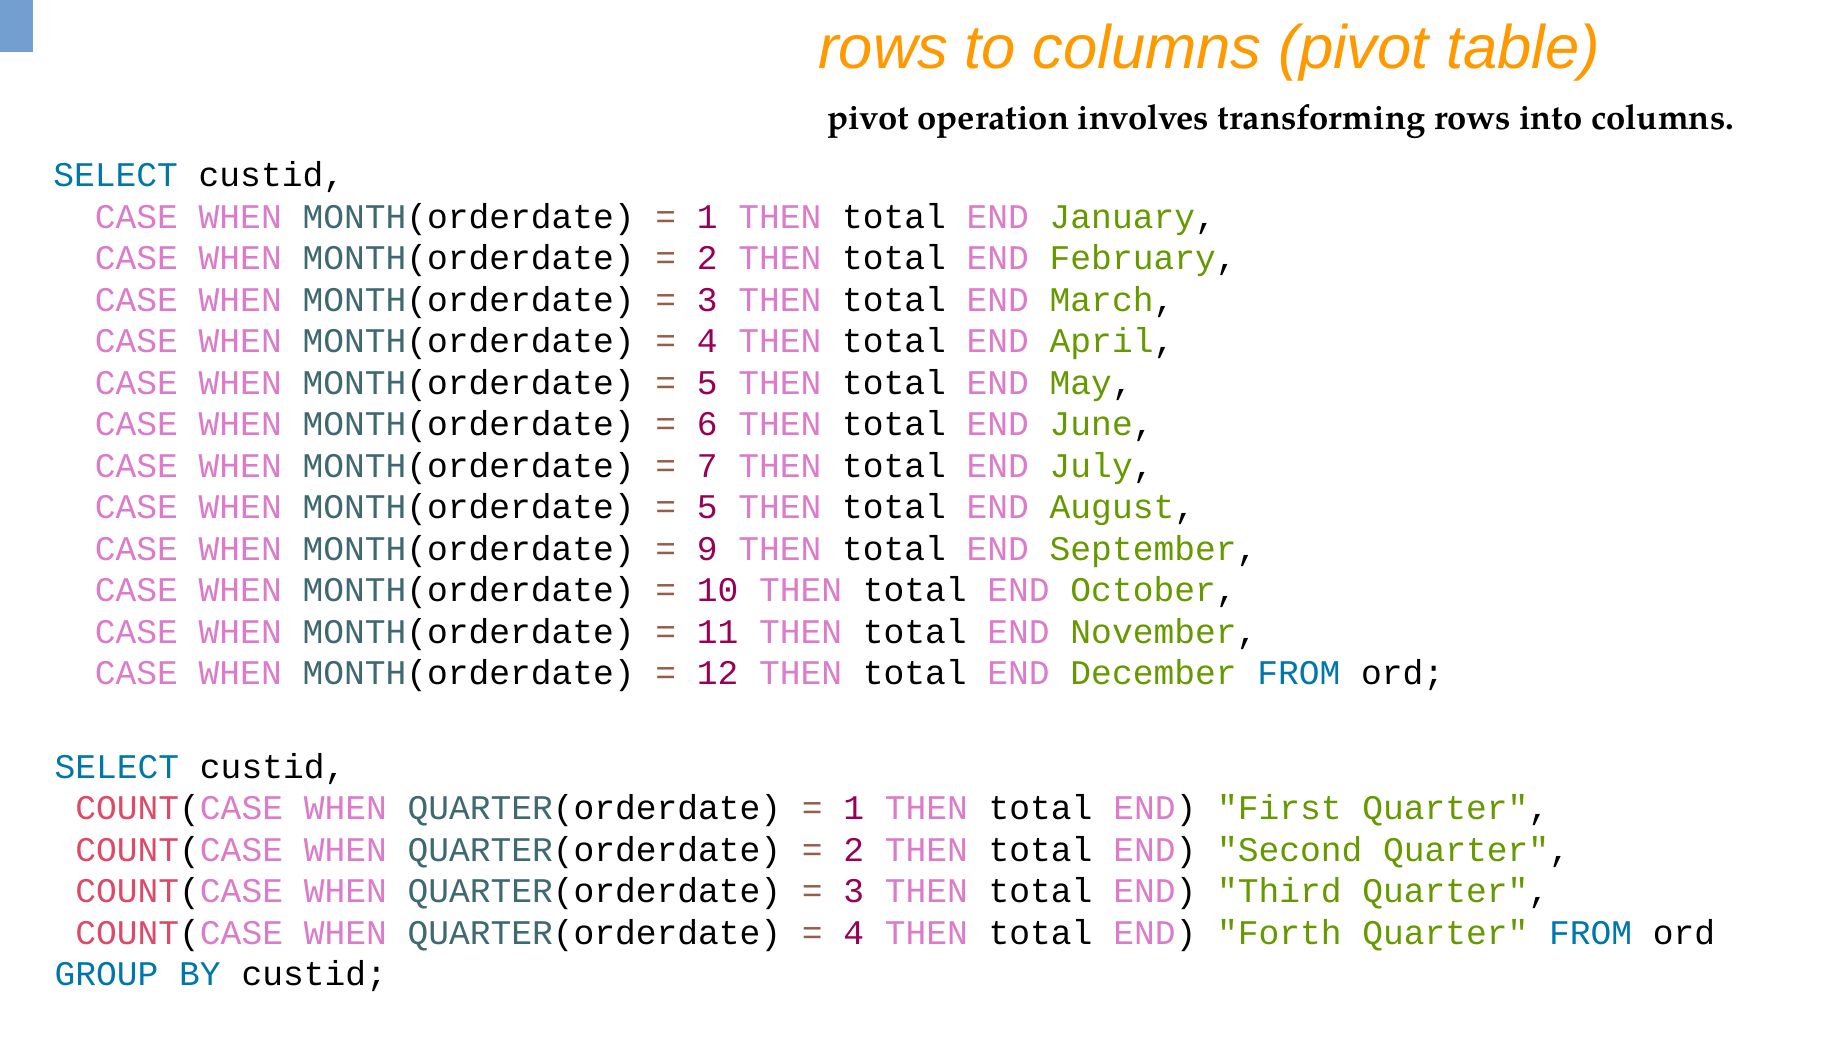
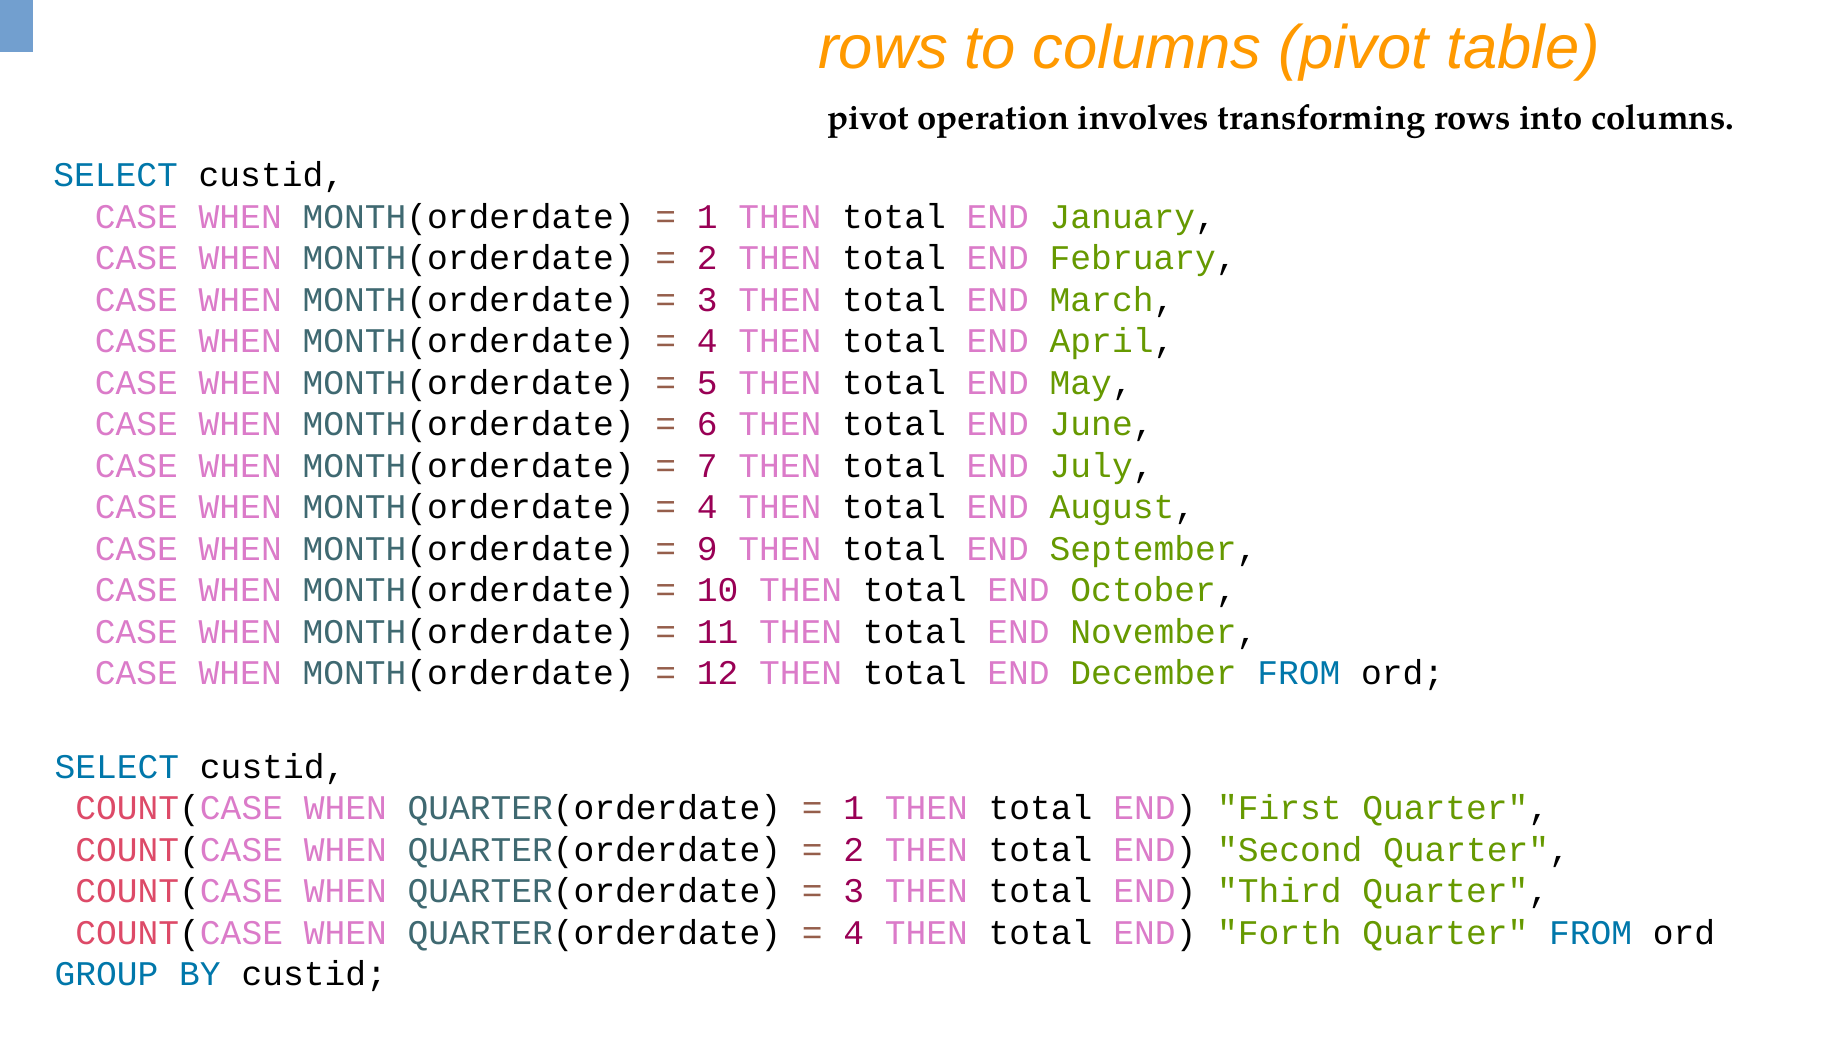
5 at (707, 507): 5 -> 4
